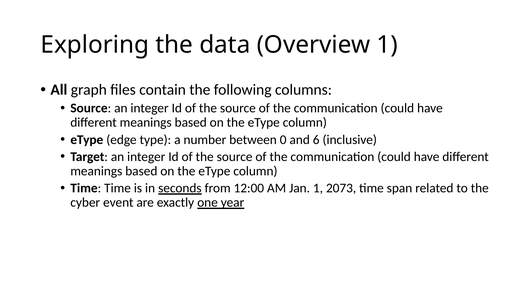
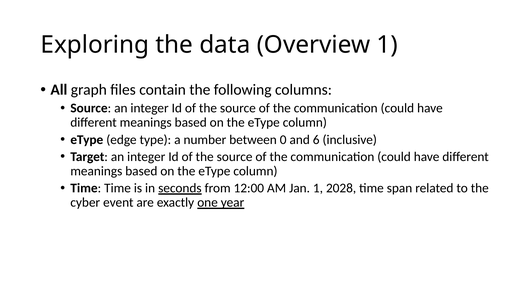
2073: 2073 -> 2028
